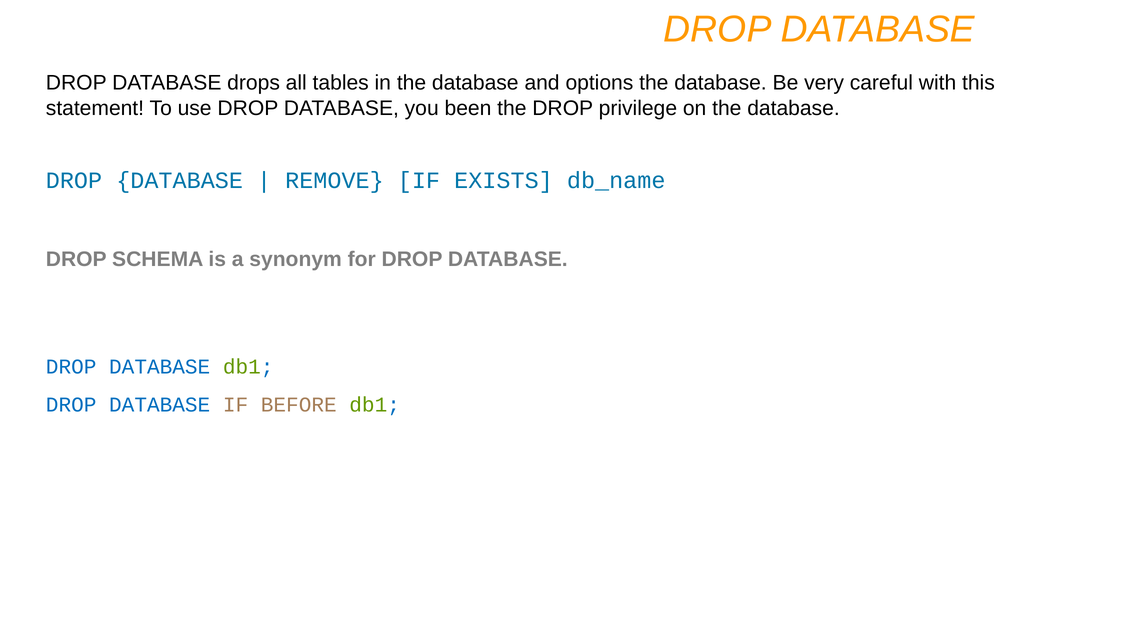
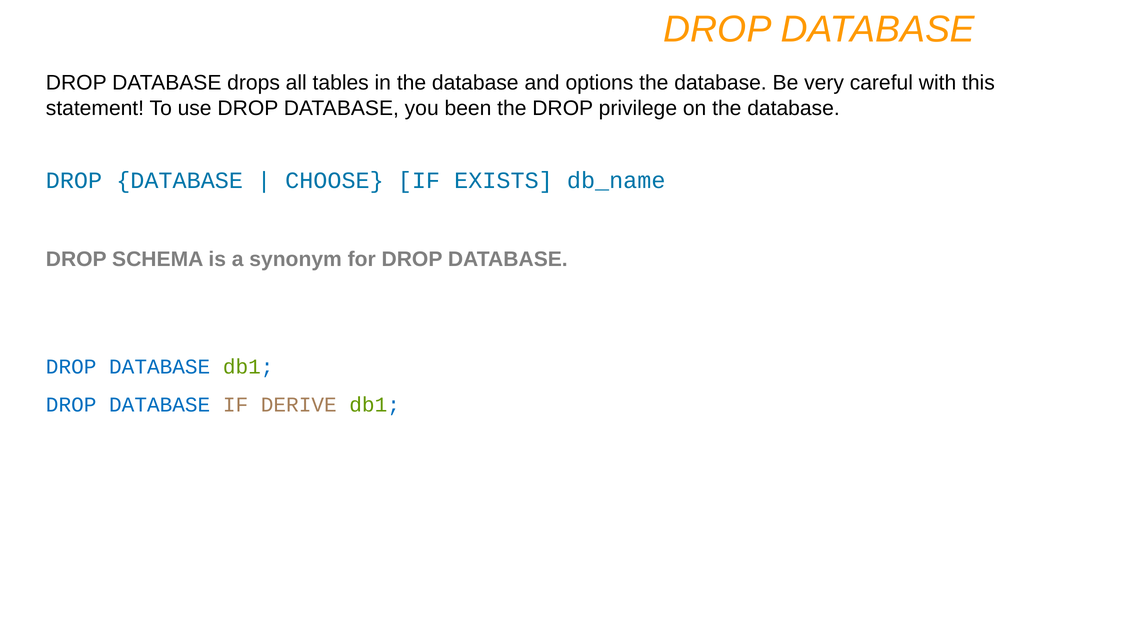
REMOVE: REMOVE -> CHOOSE
BEFORE: BEFORE -> DERIVE
